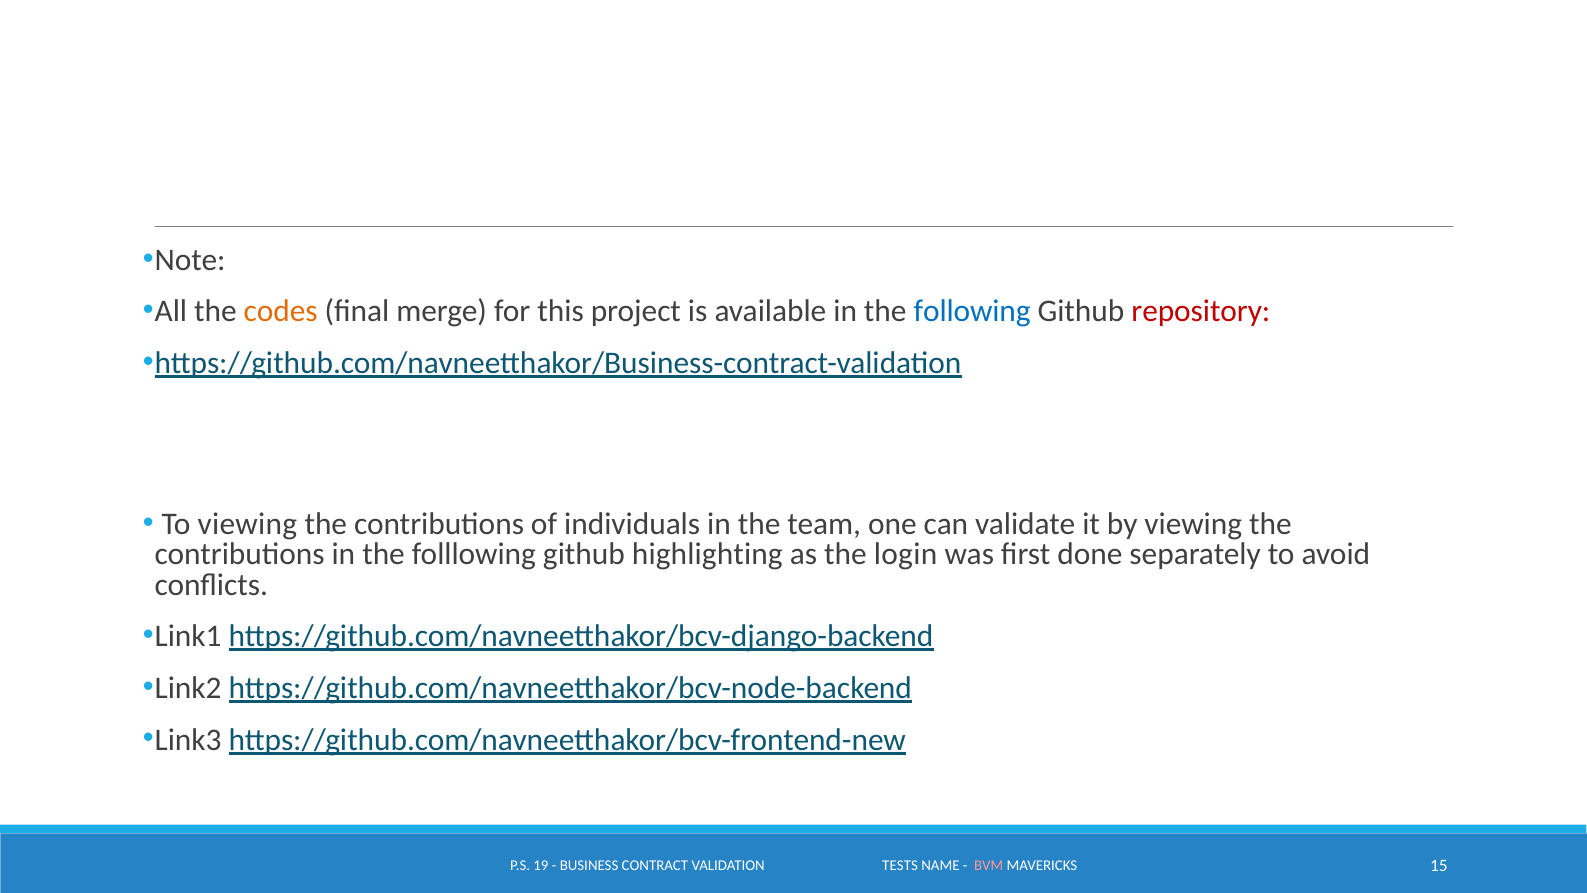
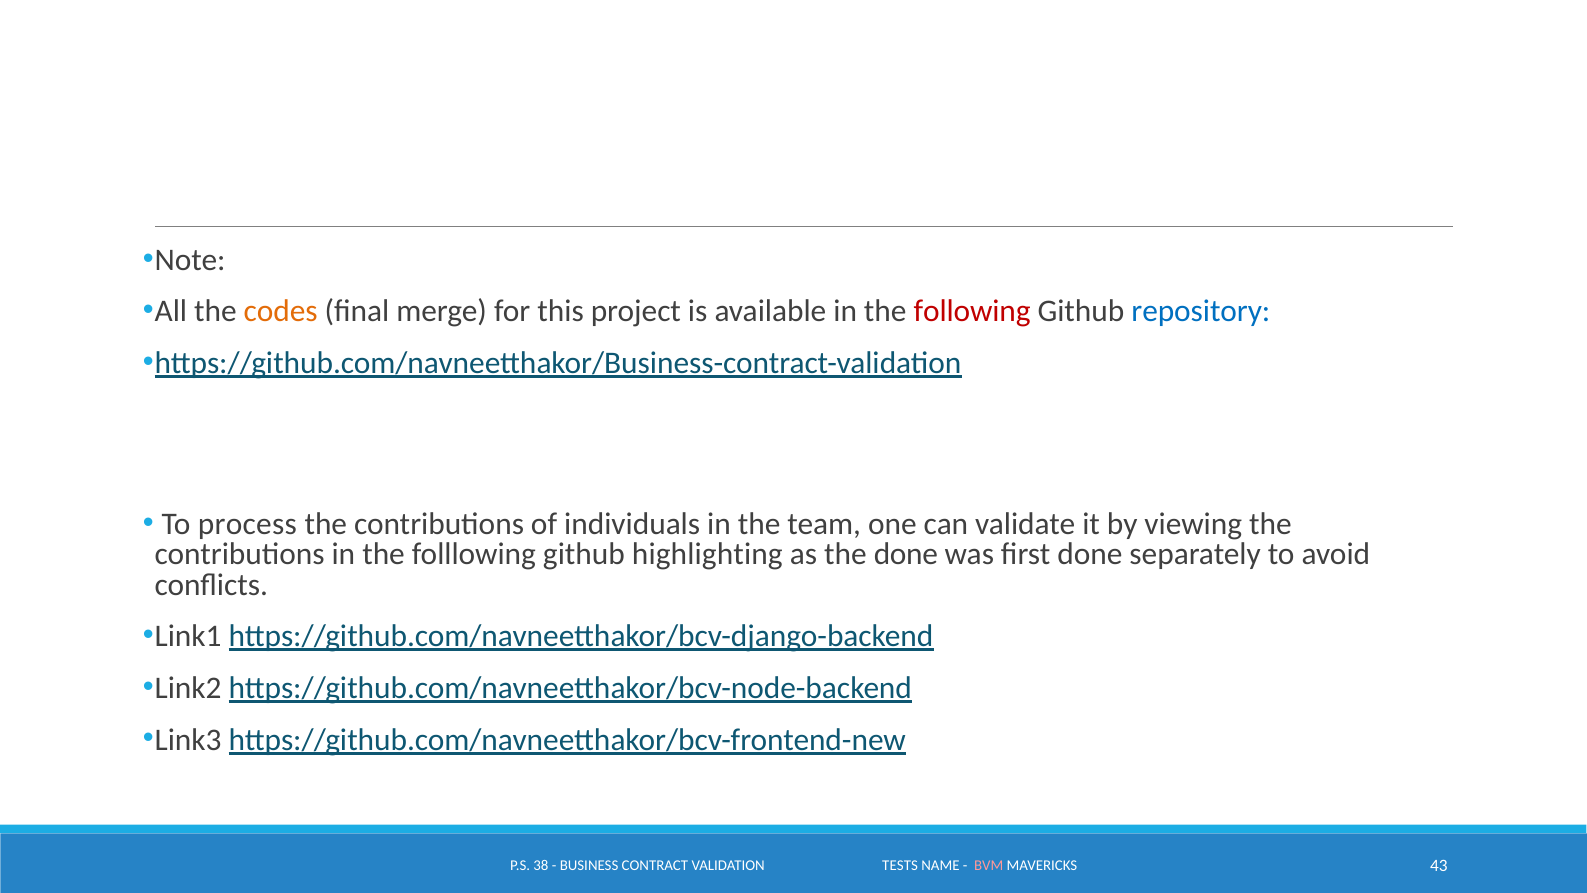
following colour: blue -> red
repository colour: red -> blue
To viewing: viewing -> process
the login: login -> done
19: 19 -> 38
15: 15 -> 43
